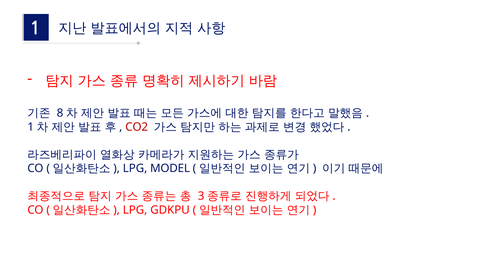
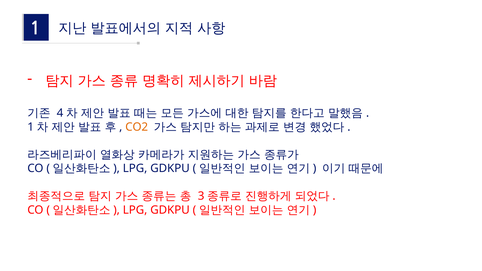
8: 8 -> 4
CO2 colour: red -> orange
MODEL at (170, 168): MODEL -> GDKPU
